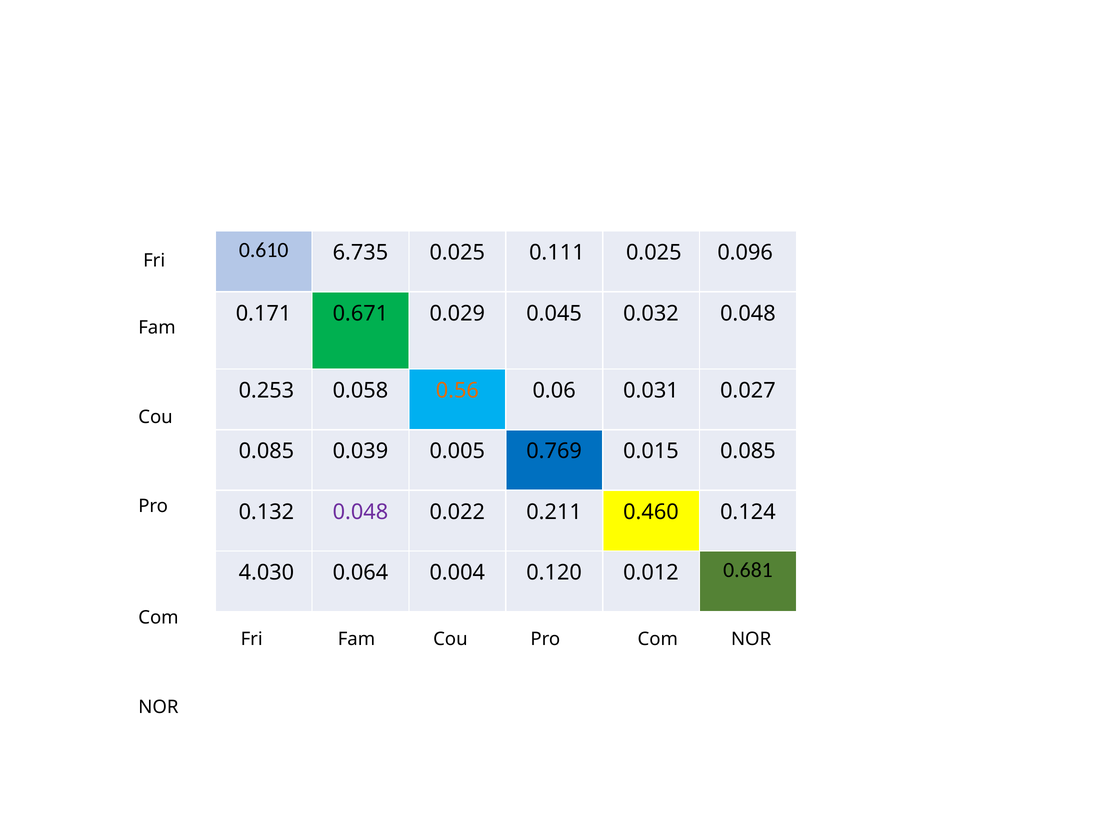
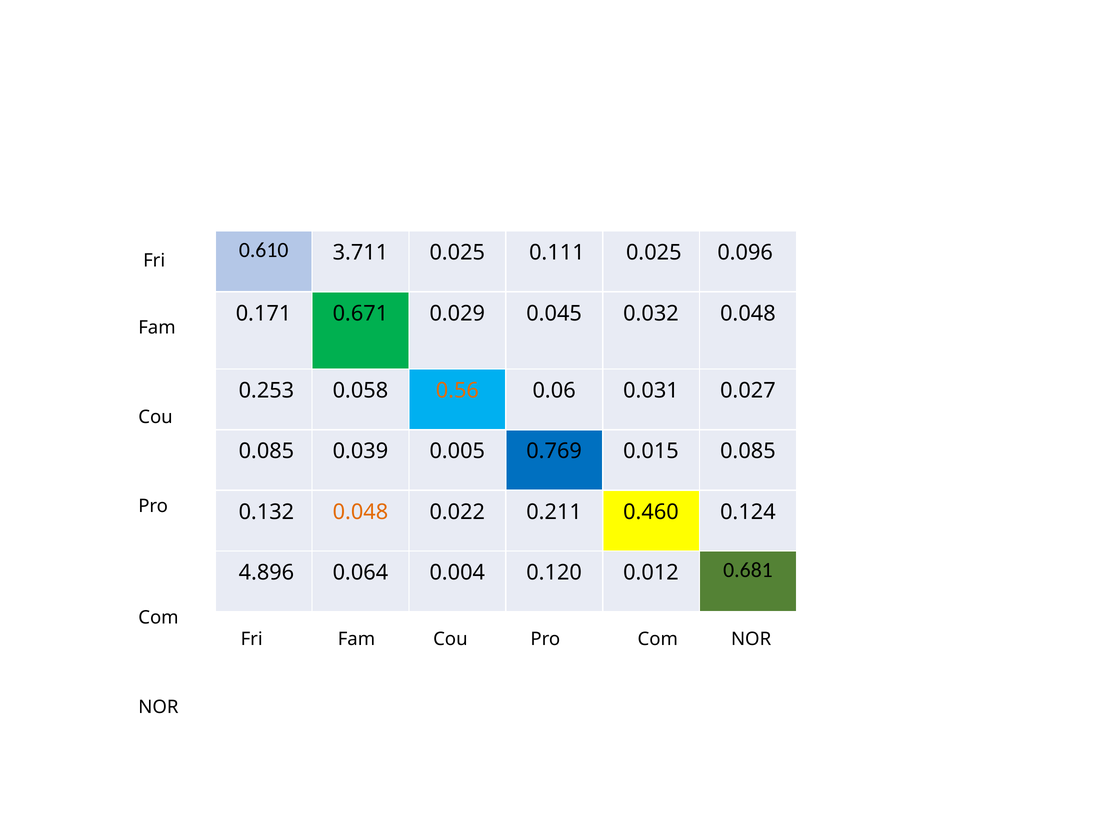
6.735: 6.735 -> 3.711
0.048 at (360, 512) colour: purple -> orange
4.030: 4.030 -> 4.896
